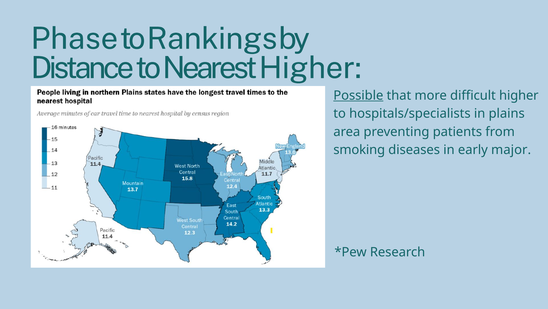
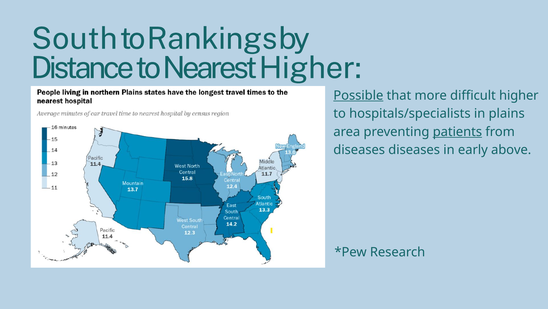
Phase: Phase -> South
patients underline: none -> present
smoking at (359, 150): smoking -> diseases
major: major -> above
